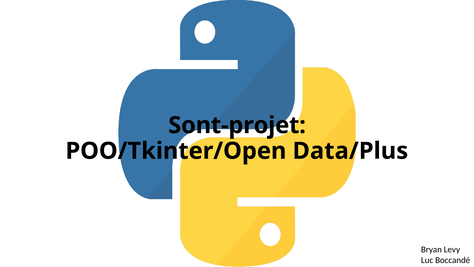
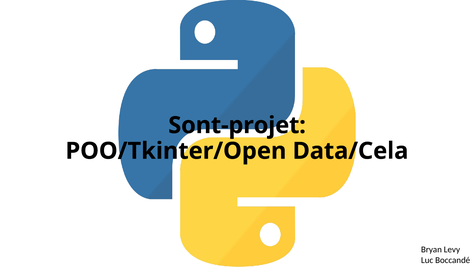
Data/Plus: Data/Plus -> Data/Cela
